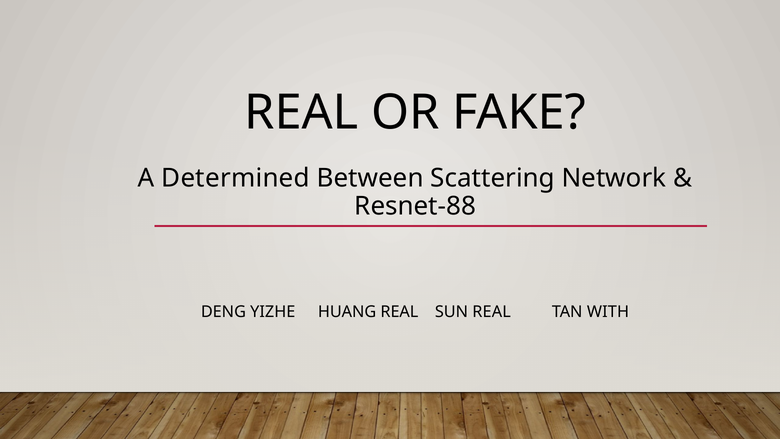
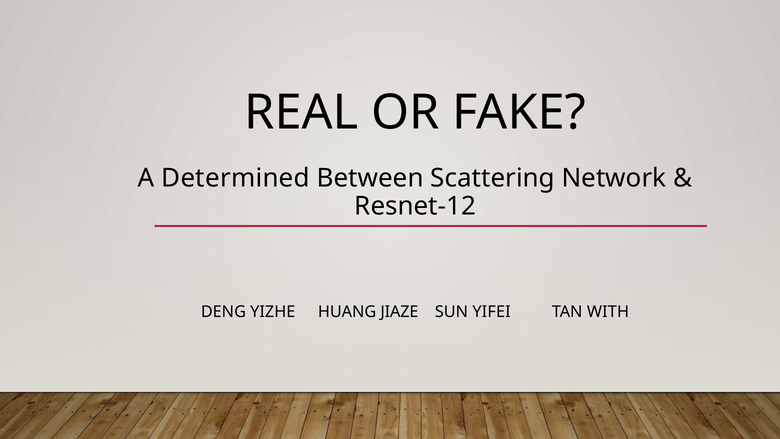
Resnet-88: Resnet-88 -> Resnet-12
HUANG REAL: REAL -> JIAZE
SUN REAL: REAL -> YIFEI
